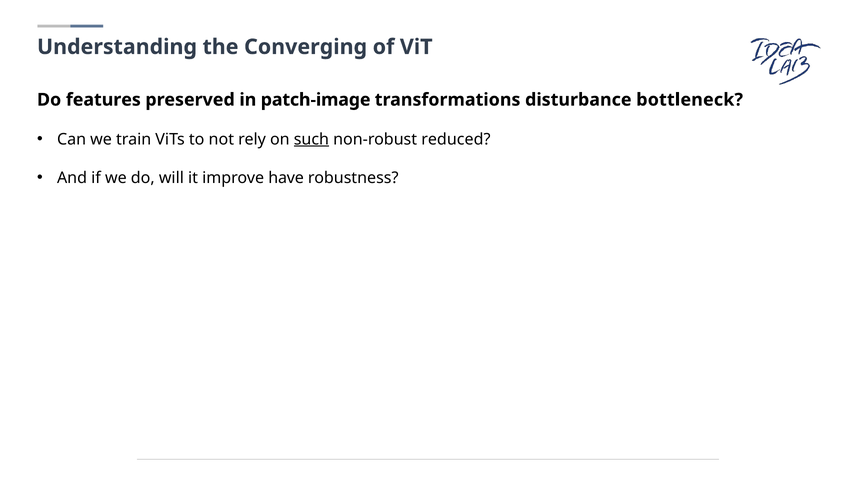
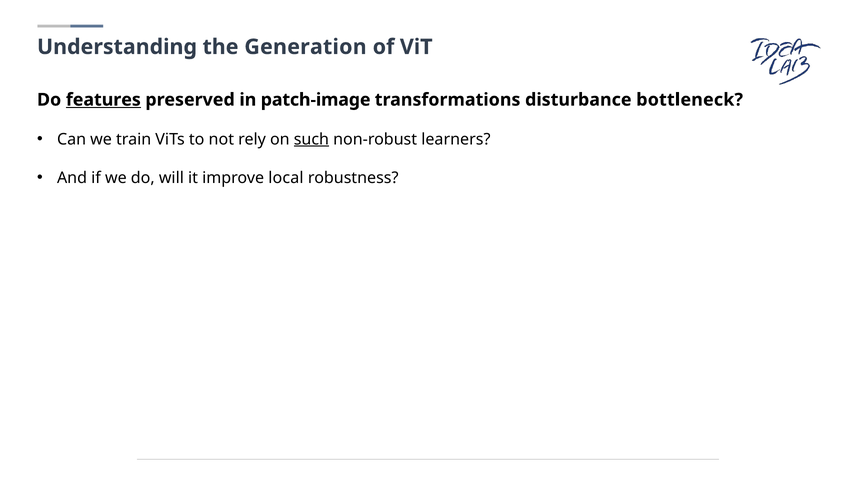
Converging: Converging -> Generation
features underline: none -> present
reduced: reduced -> learners
have: have -> local
